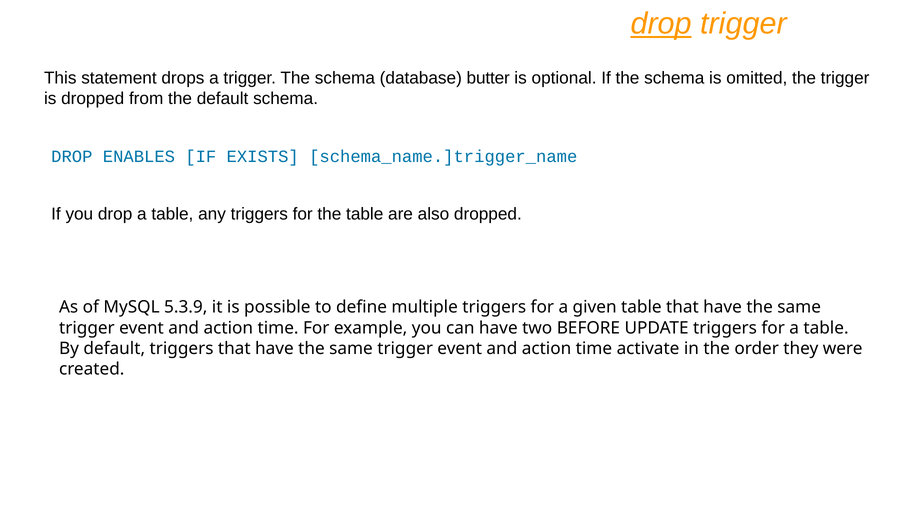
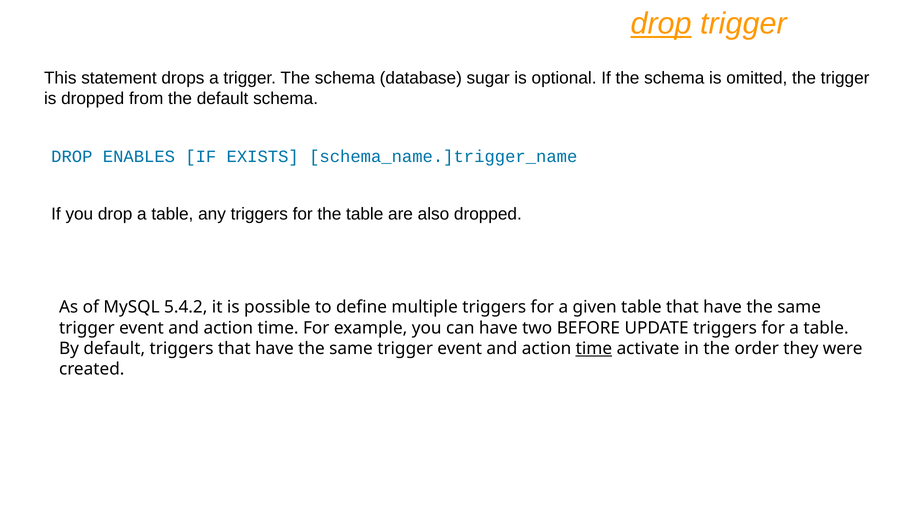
butter: butter -> sugar
5.3.9: 5.3.9 -> 5.4.2
time at (594, 348) underline: none -> present
